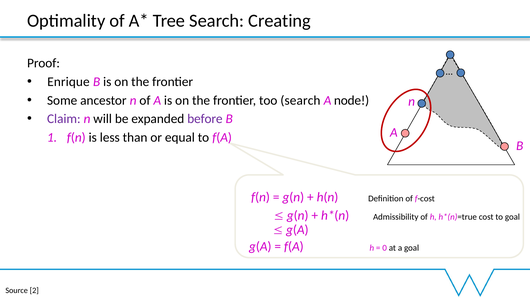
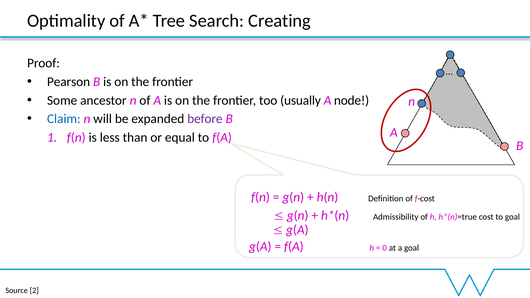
Enrique: Enrique -> Pearson
too search: search -> usually
Claim colour: purple -> blue
